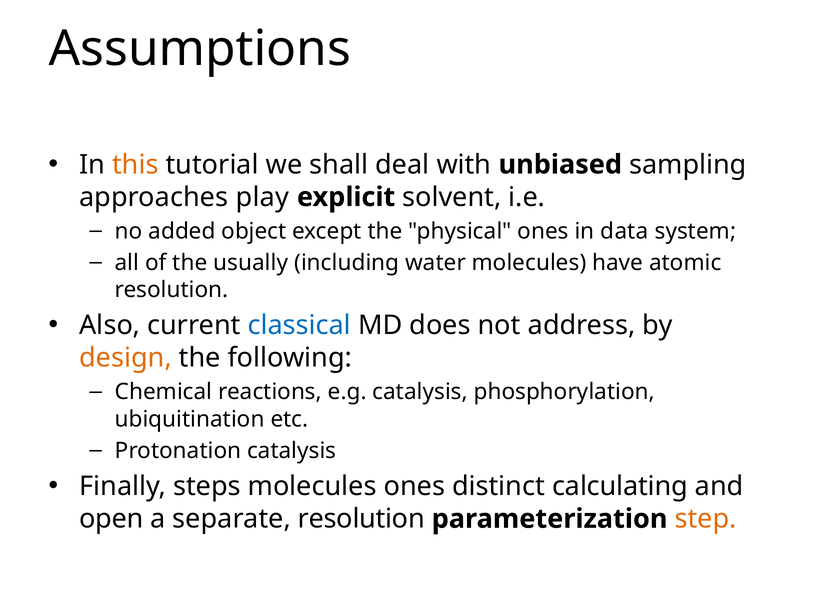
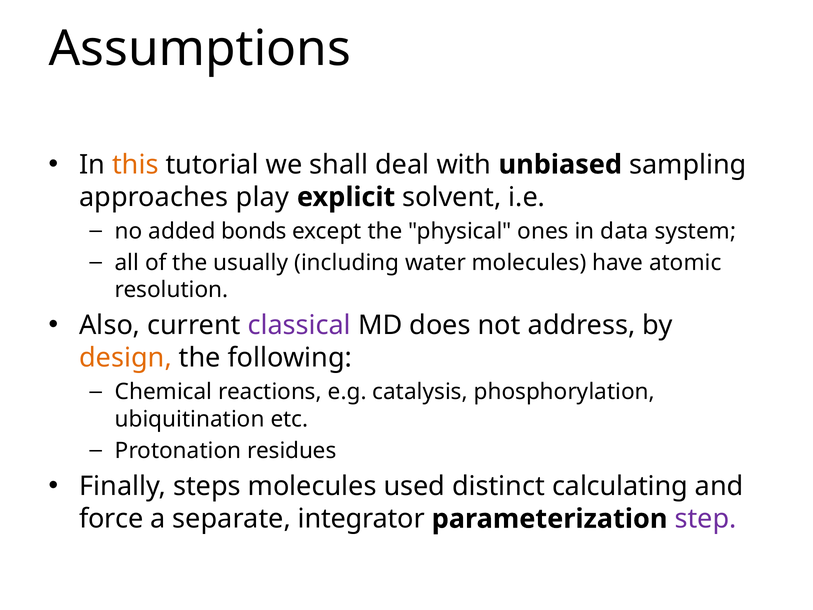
object: object -> bonds
classical colour: blue -> purple
Protonation catalysis: catalysis -> residues
molecules ones: ones -> used
open: open -> force
separate resolution: resolution -> integrator
step colour: orange -> purple
